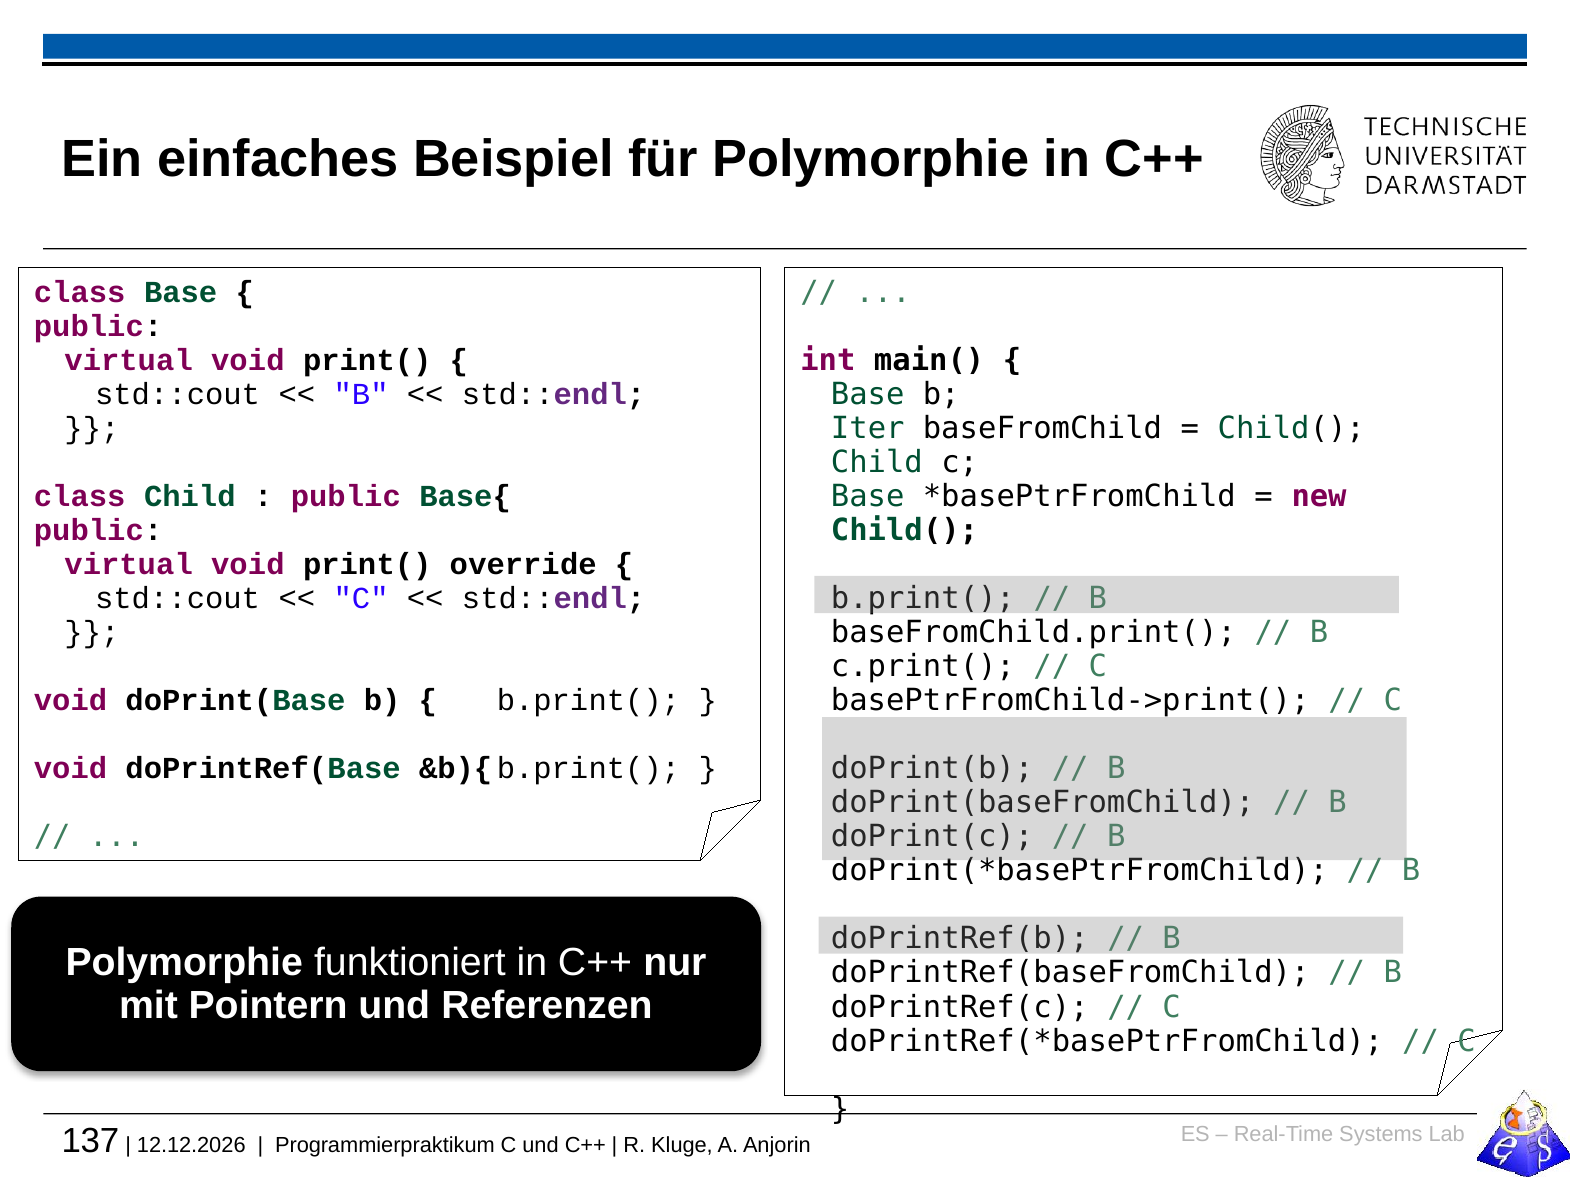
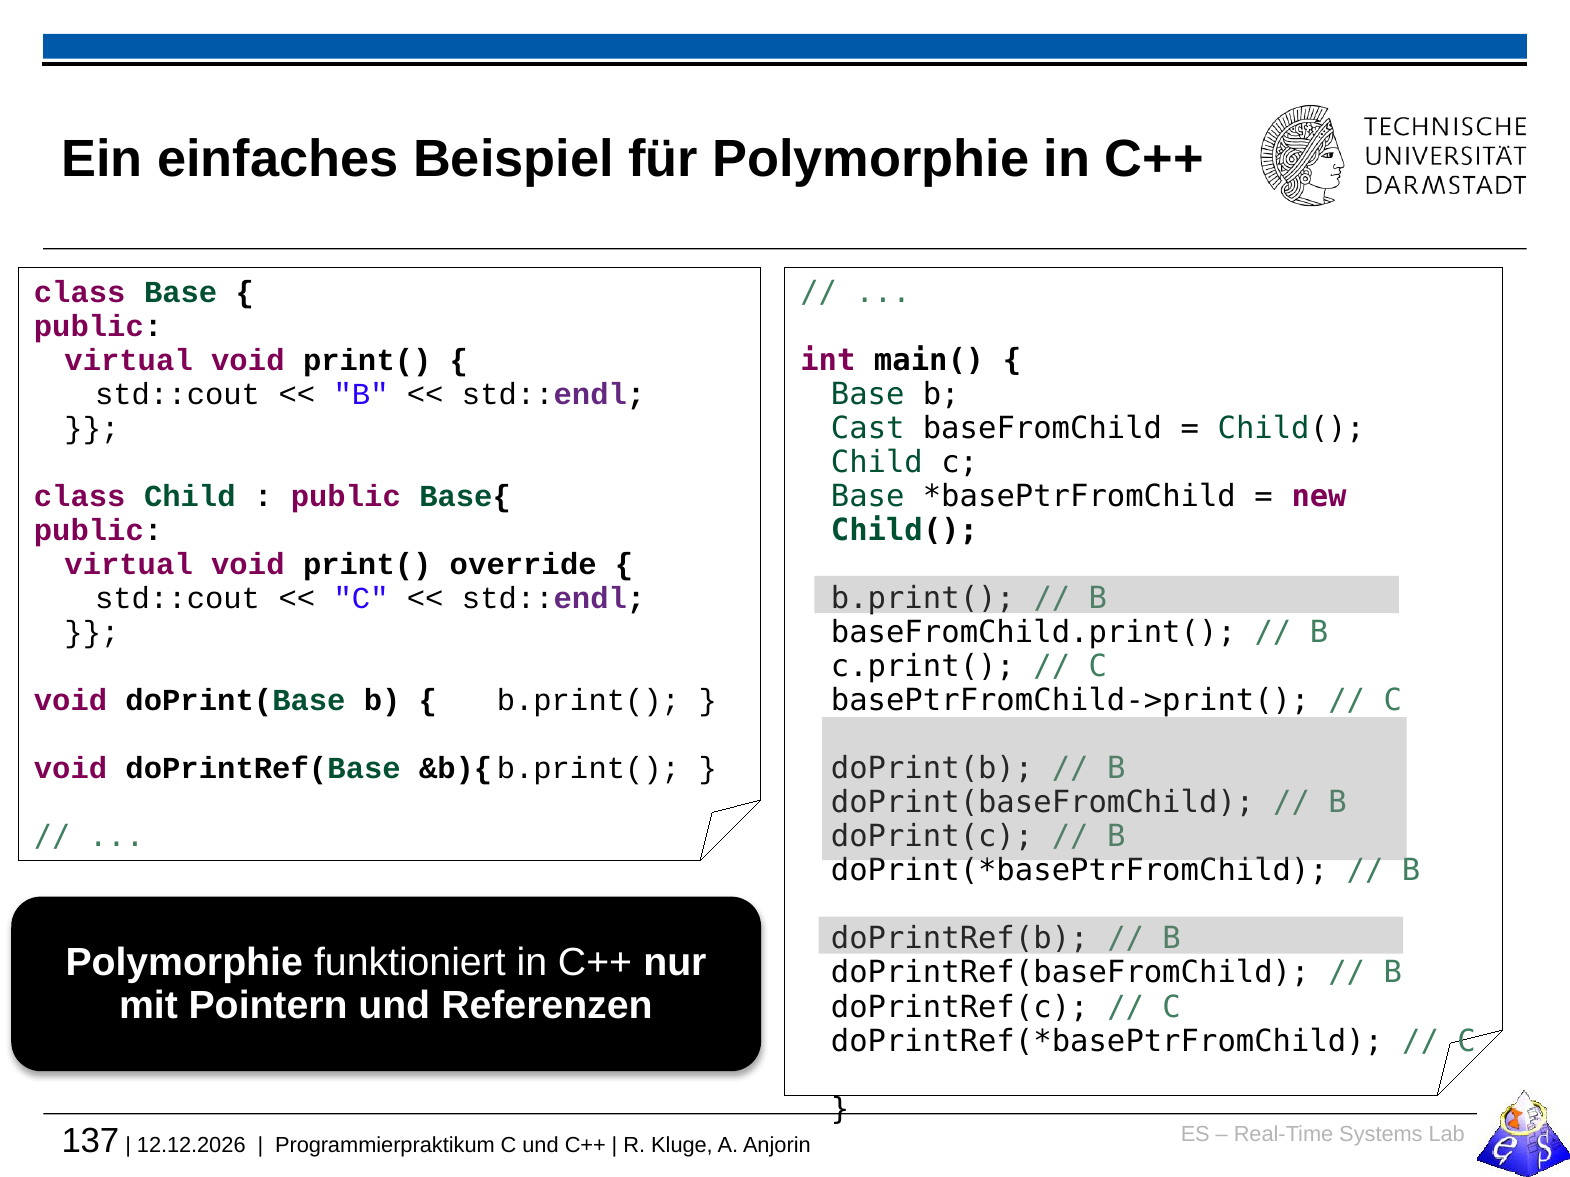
Iter: Iter -> Cast
